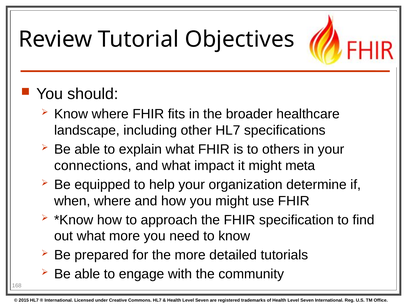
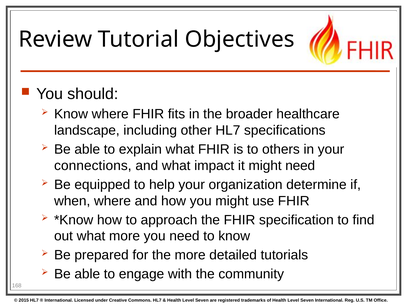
might meta: meta -> need
